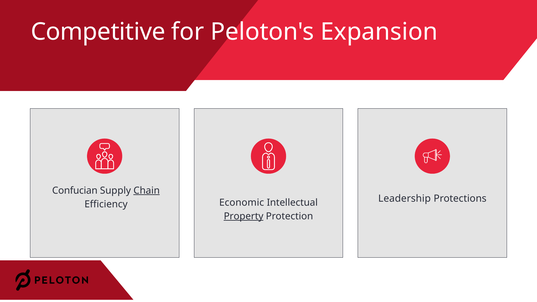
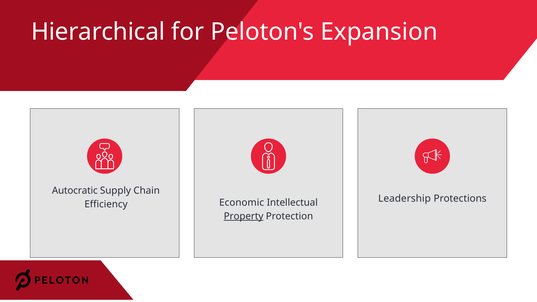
Competitive: Competitive -> Hierarchical
Confucian: Confucian -> Autocratic
Chain underline: present -> none
